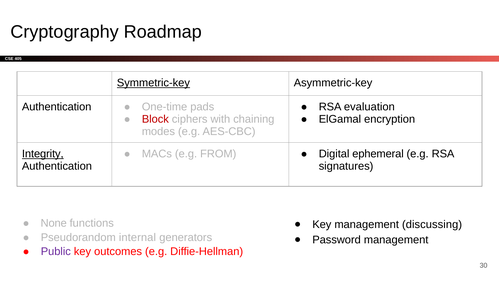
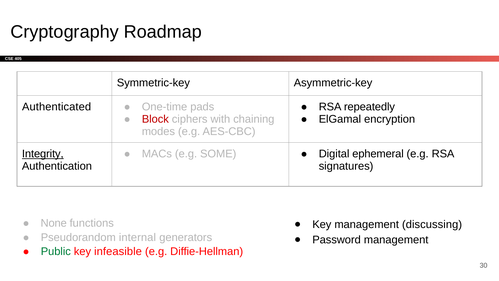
Symmetric-key underline: present -> none
evaluation: evaluation -> repeatedly
Authentication at (57, 107): Authentication -> Authenticated
FROM: FROM -> SOME
Public colour: purple -> green
outcomes: outcomes -> infeasible
